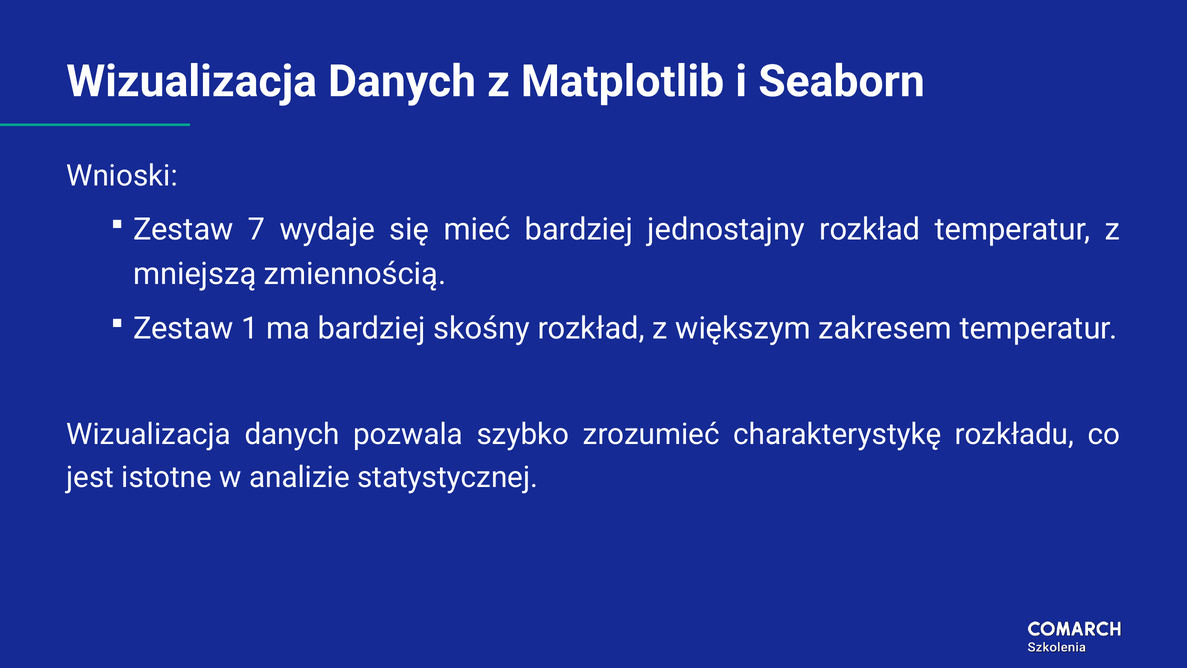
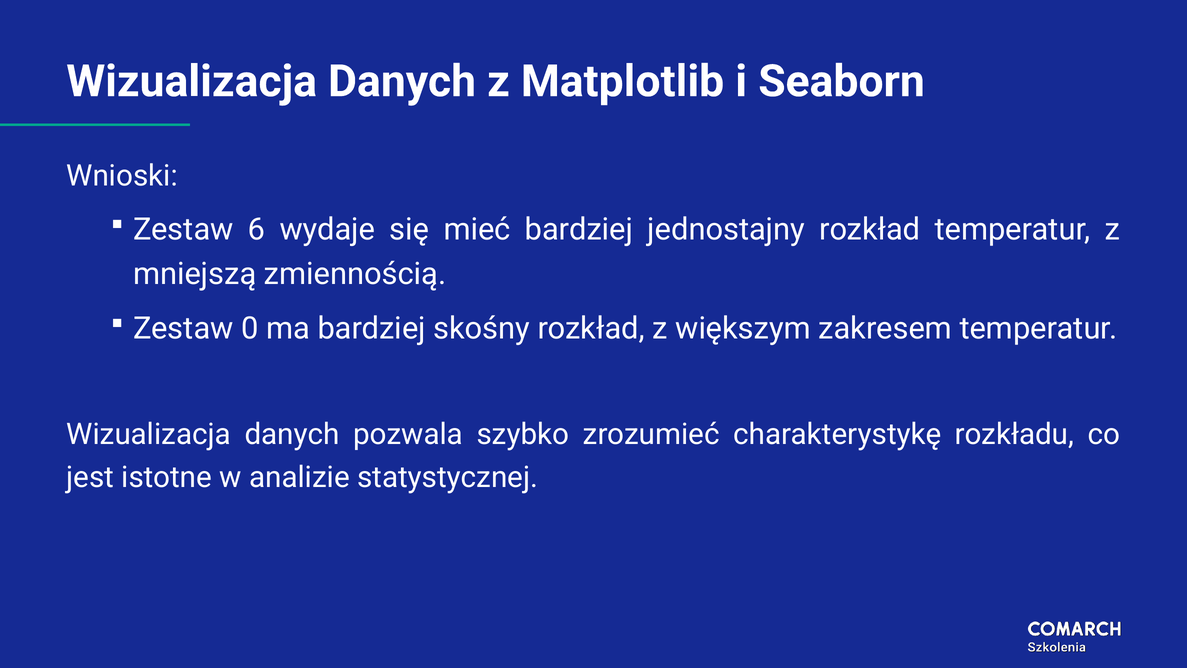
7: 7 -> 6
1: 1 -> 0
